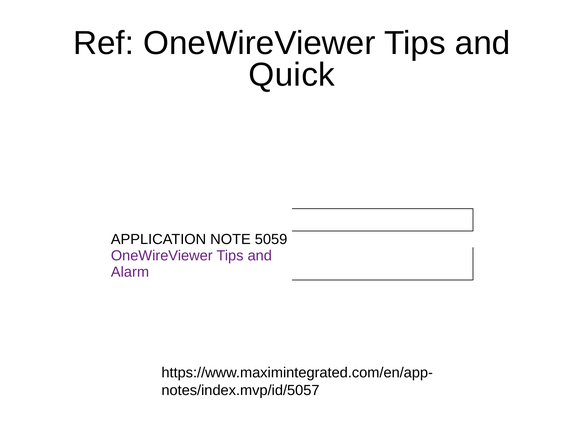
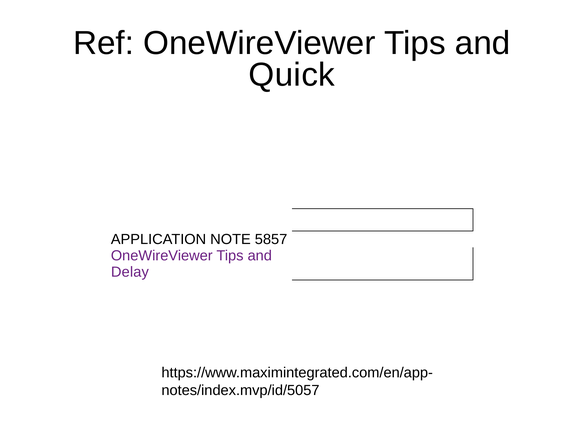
5059: 5059 -> 5857
Alarm: Alarm -> Delay
